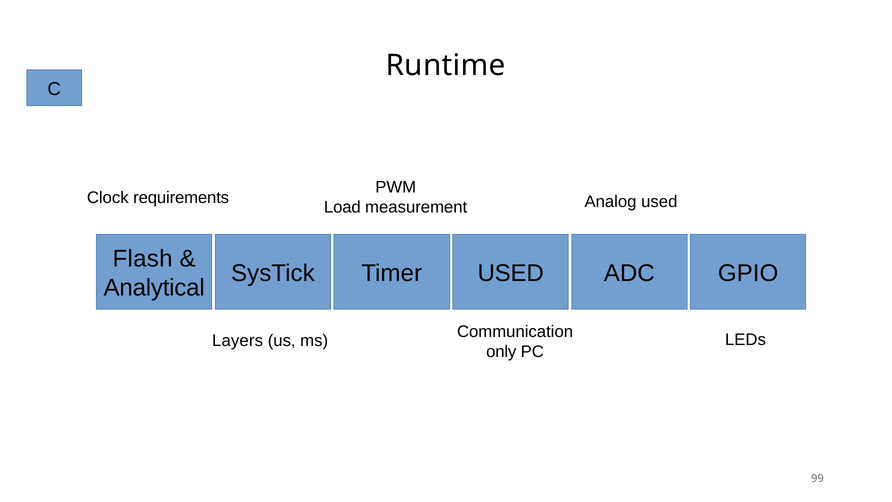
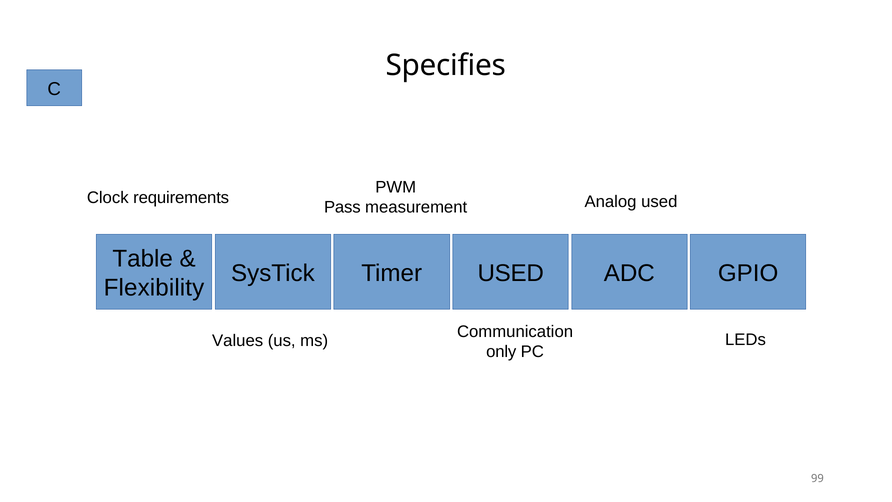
Runtime: Runtime -> Specifies
Load: Load -> Pass
Flash: Flash -> Table
Analytical: Analytical -> Flexibility
Layers: Layers -> Values
